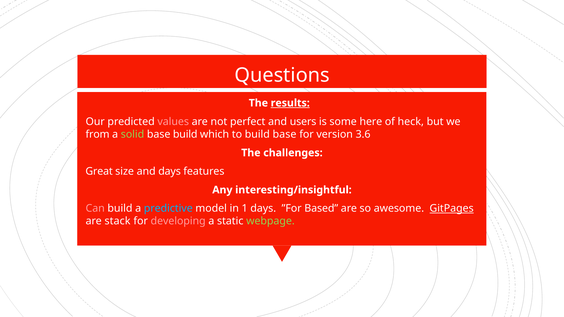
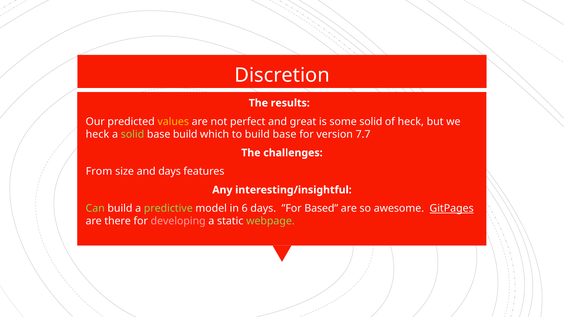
Questions: Questions -> Discretion
results underline: present -> none
values colour: pink -> yellow
users: users -> great
some here: here -> solid
from at (98, 134): from -> heck
3.6: 3.6 -> 7.7
Great: Great -> From
Can colour: pink -> light green
predictive colour: light blue -> light green
1: 1 -> 6
stack: stack -> there
